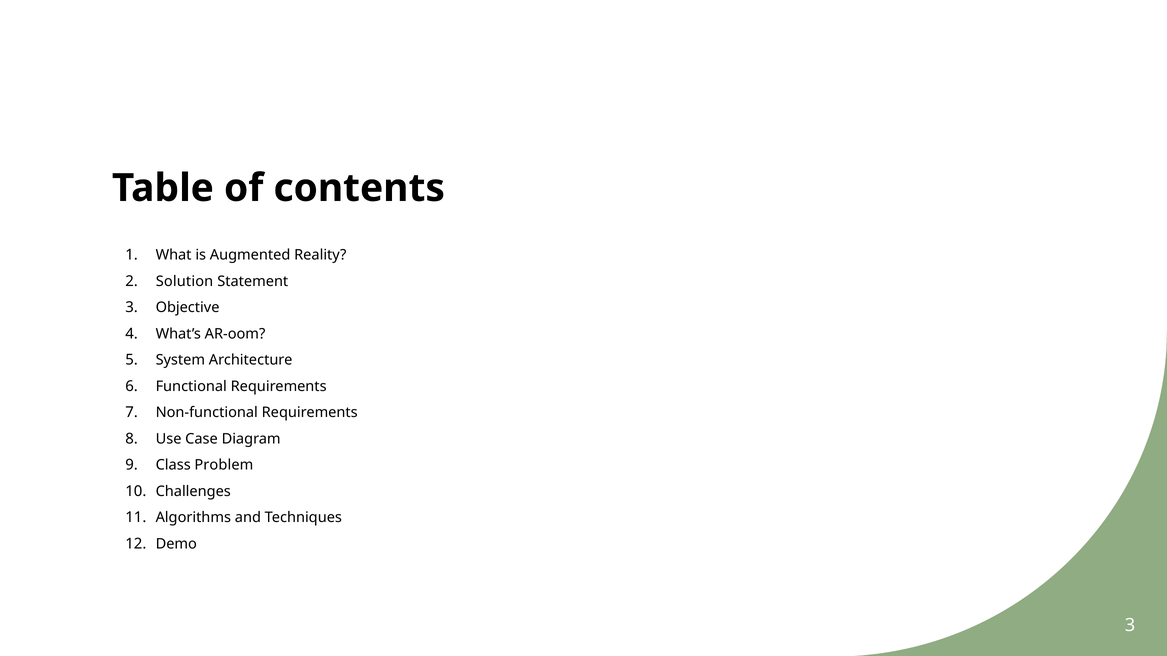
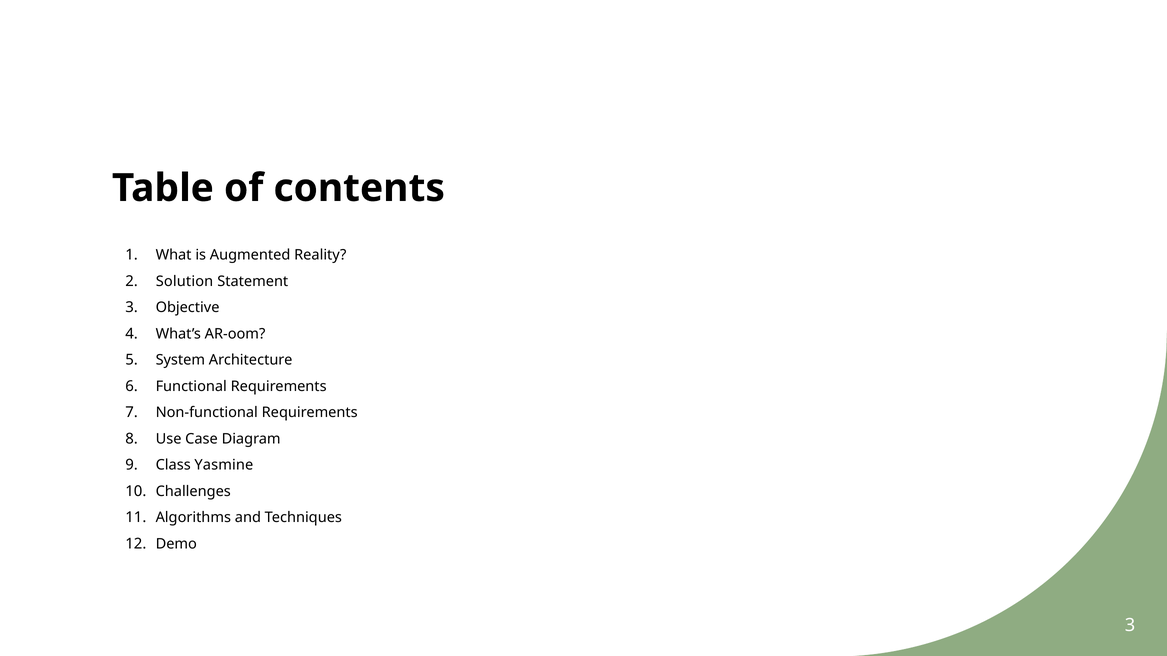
Problem: Problem -> Yasmine
